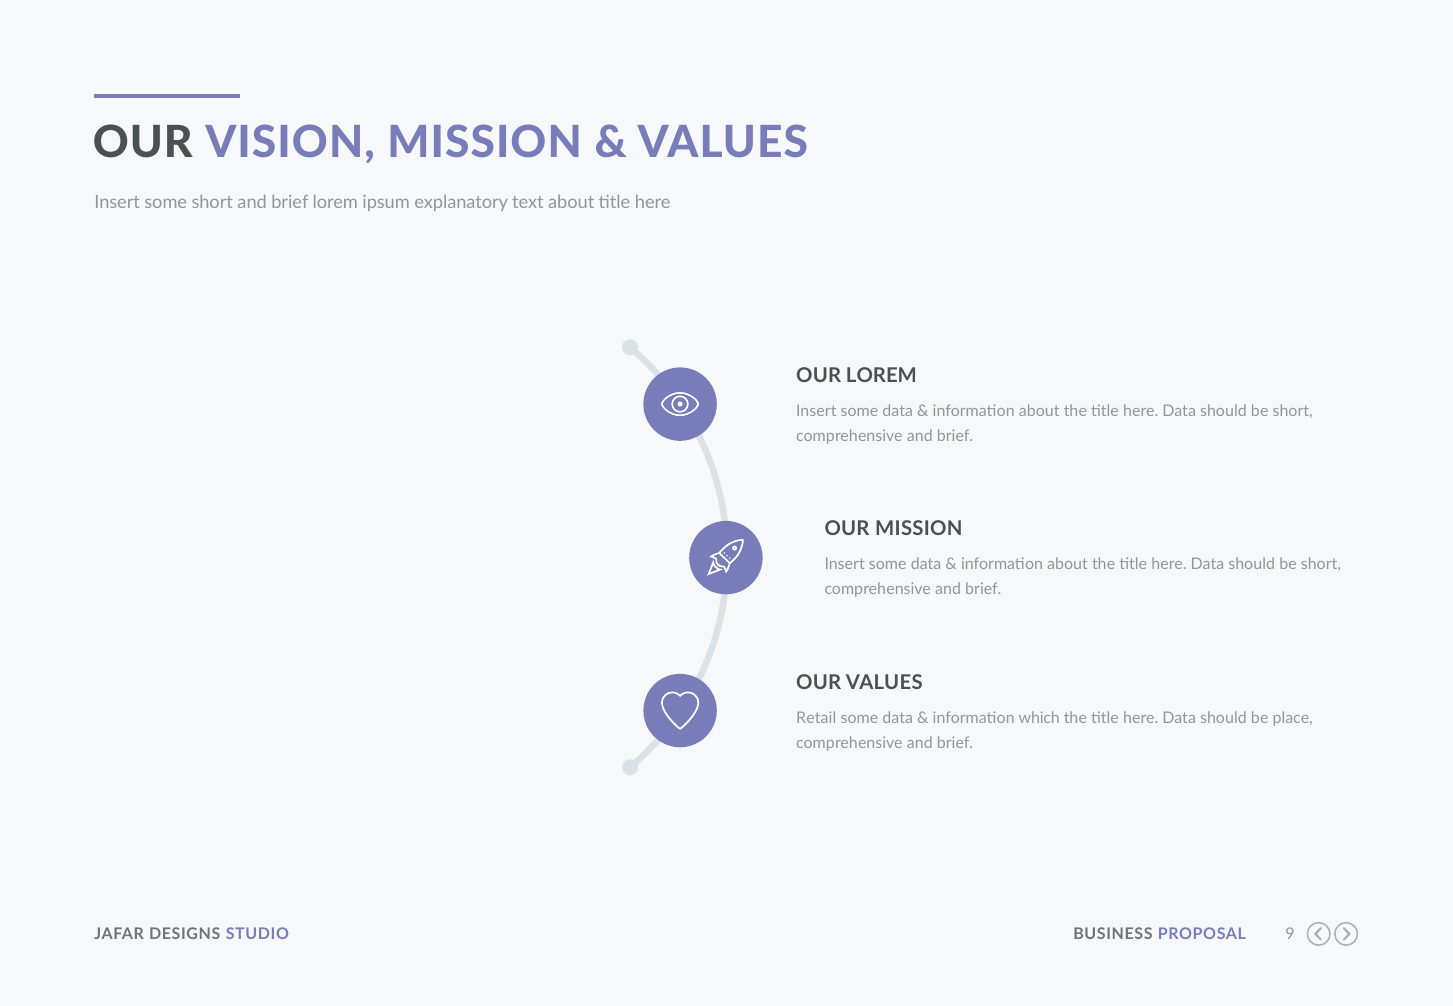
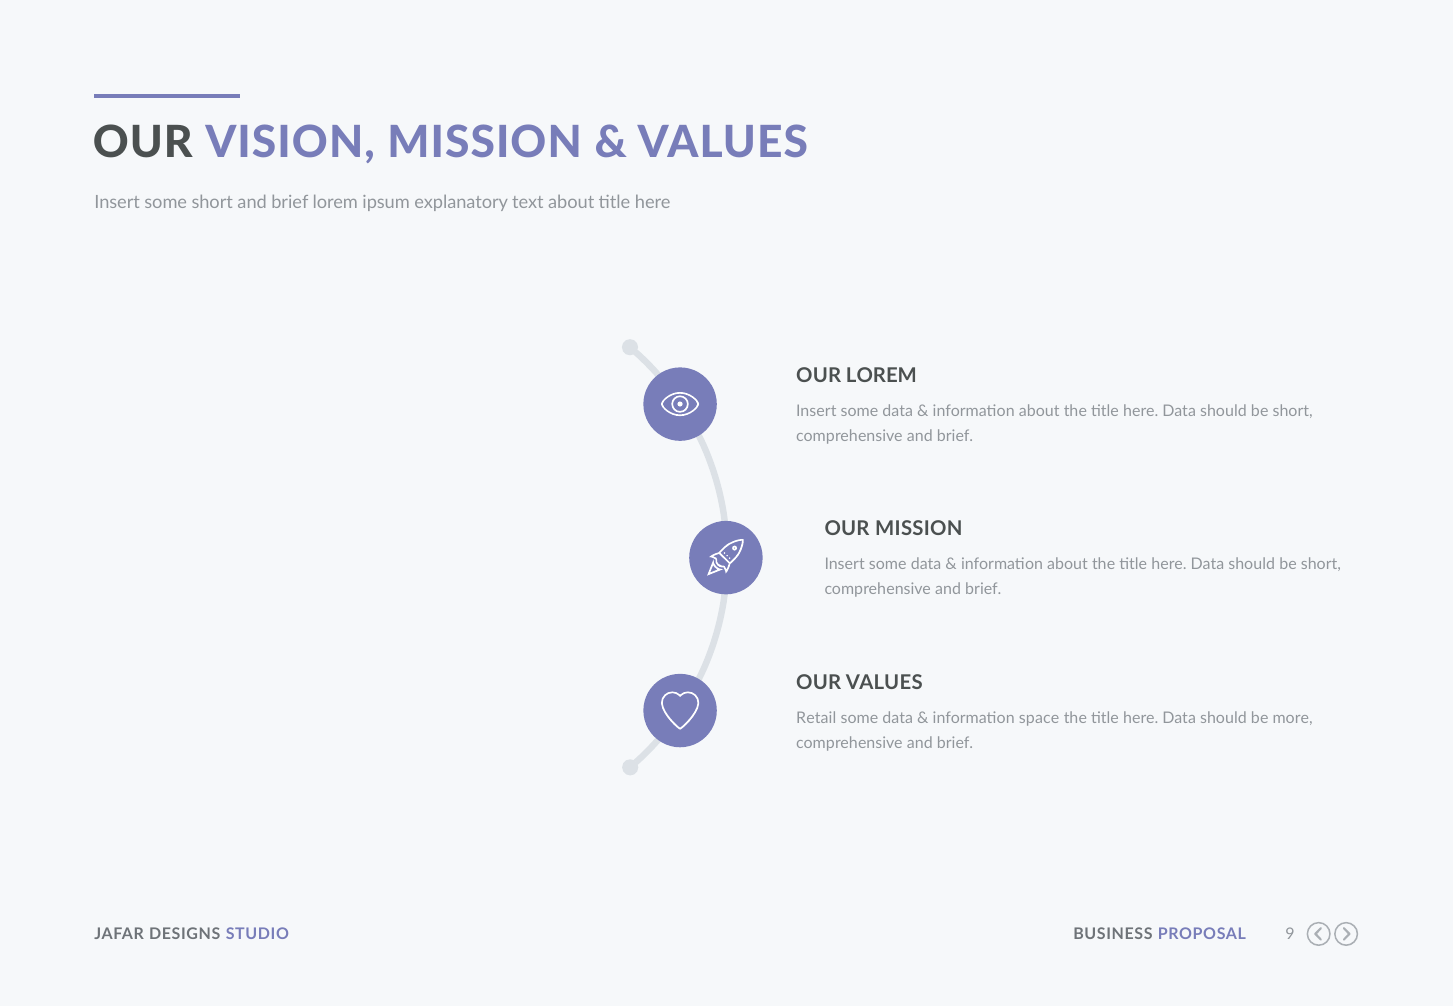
which: which -> space
place: place -> more
